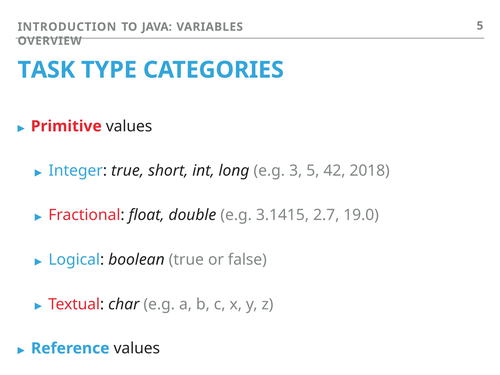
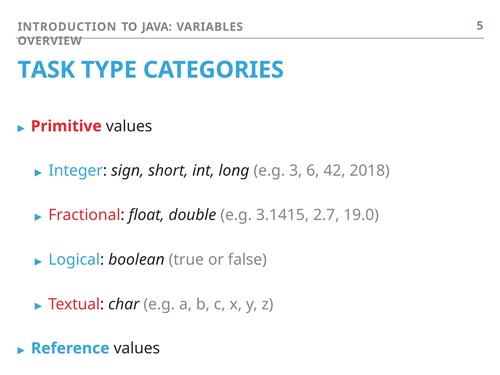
Integer true: true -> sign
3 5: 5 -> 6
